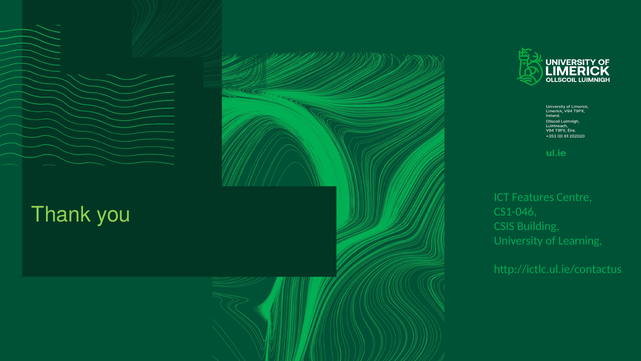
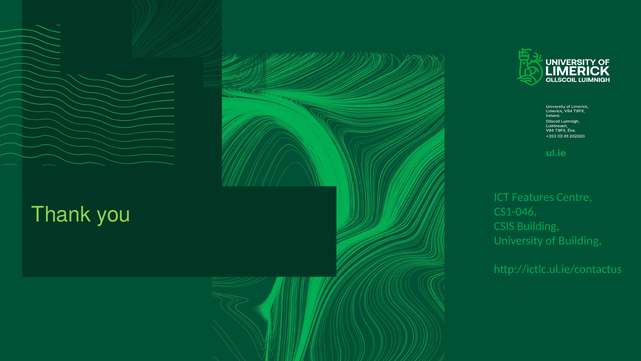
of Learning: Learning -> Building
